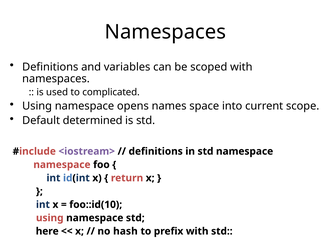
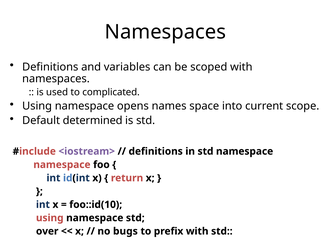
here: here -> over
hash: hash -> bugs
